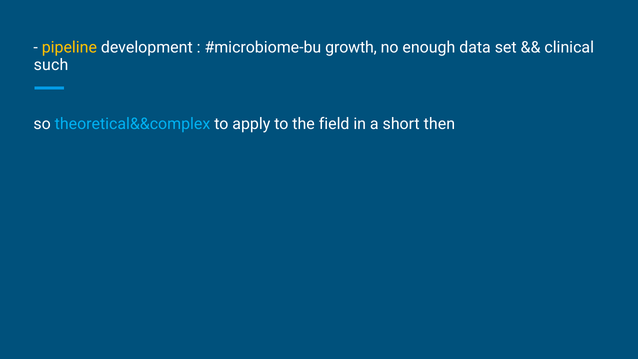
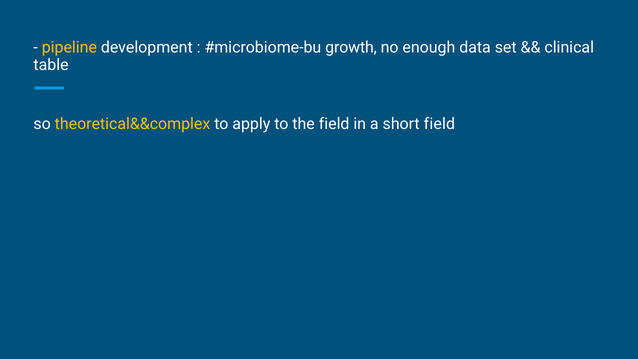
such: such -> table
theoretical&&complex colour: light blue -> yellow
short then: then -> field
